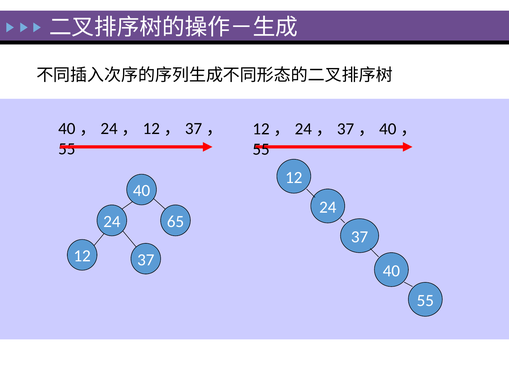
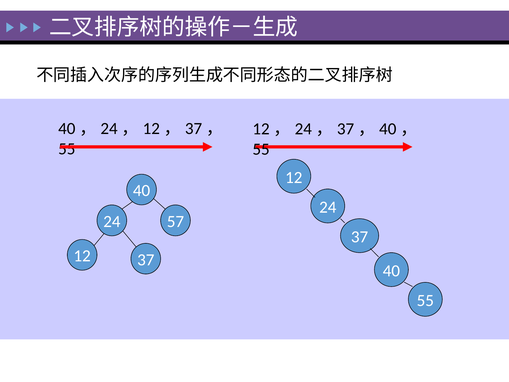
65: 65 -> 57
